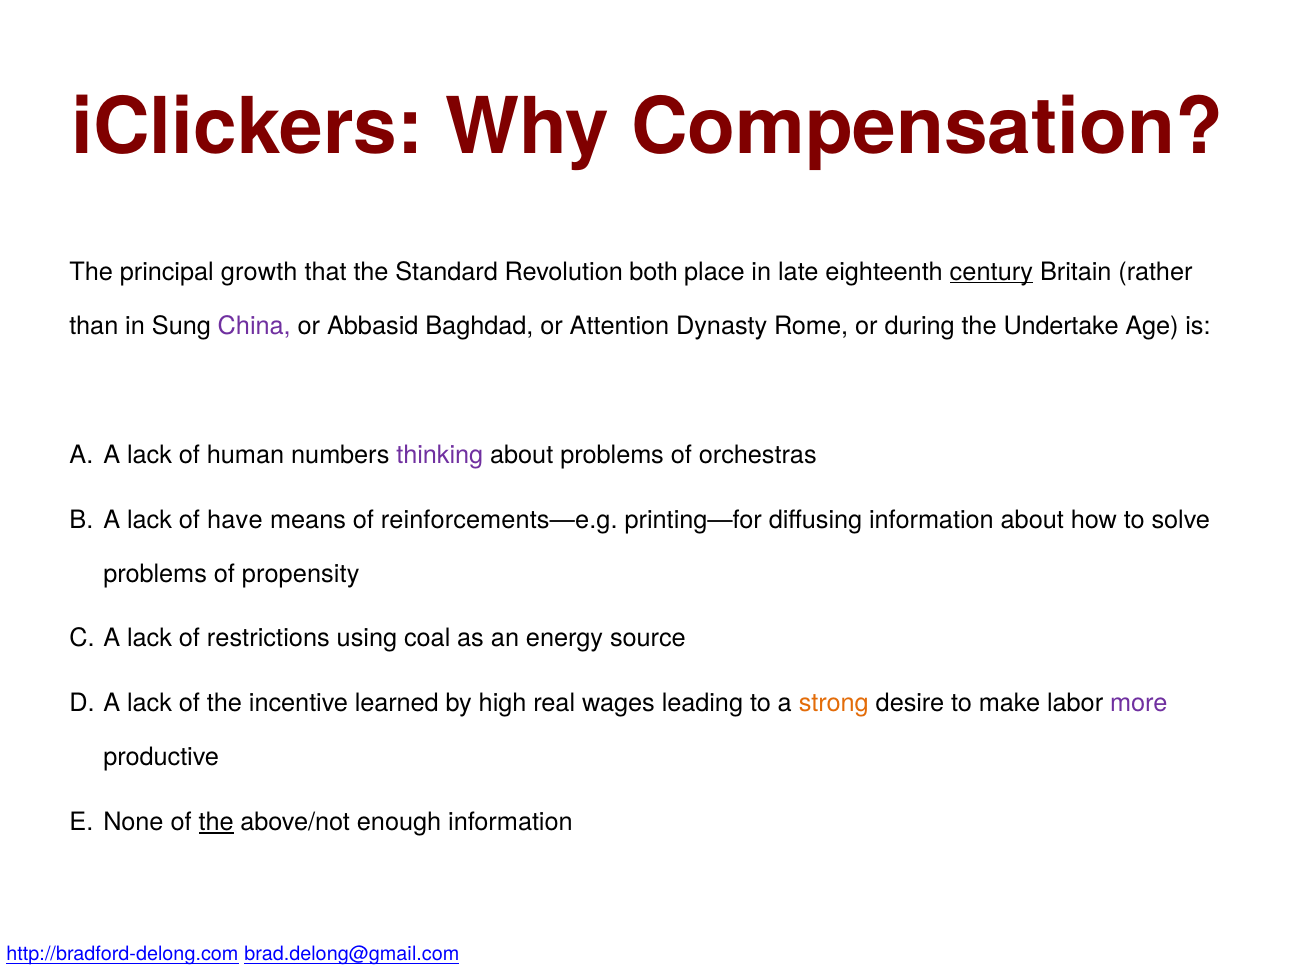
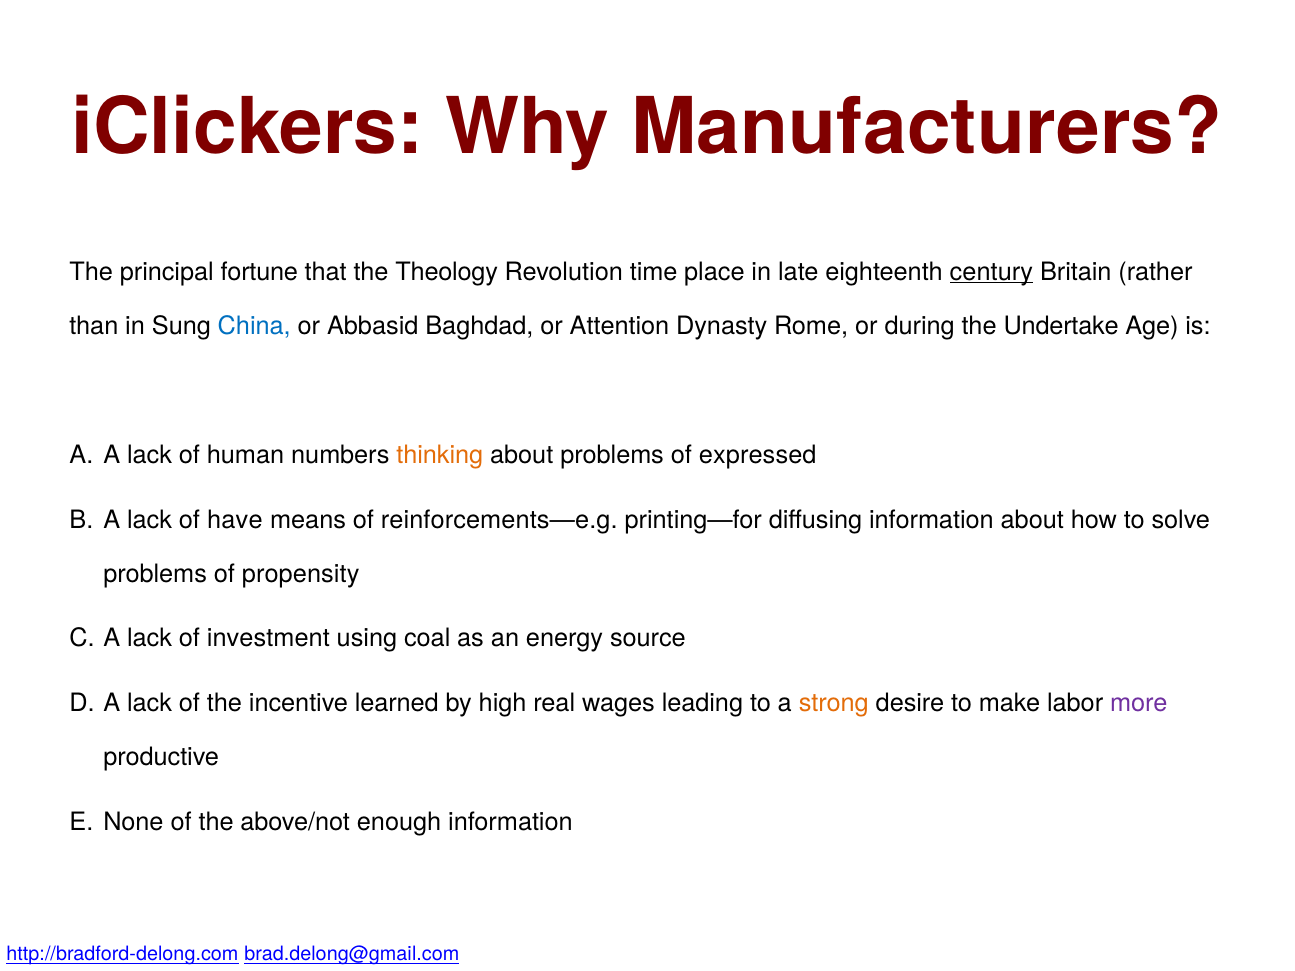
Compensation: Compensation -> Manufacturers
growth: growth -> fortune
Standard: Standard -> Theology
both: both -> time
China colour: purple -> blue
thinking colour: purple -> orange
orchestras: orchestras -> expressed
restrictions: restrictions -> investment
the at (216, 822) underline: present -> none
